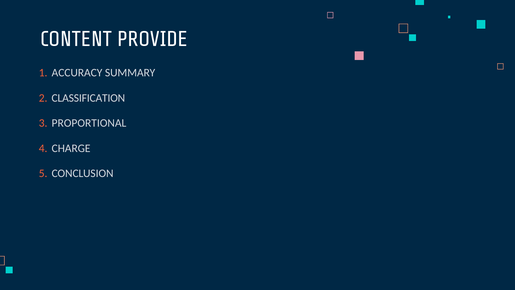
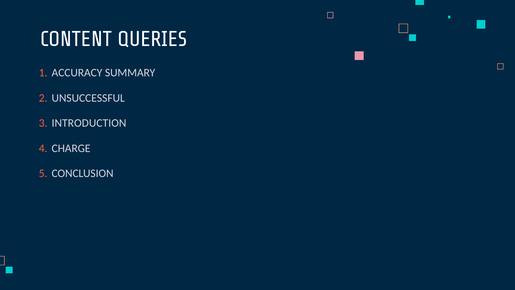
PROVIDE: PROVIDE -> QUERIES
CLASSIFICATION: CLASSIFICATION -> UNSUCCESSFUL
PROPORTIONAL: PROPORTIONAL -> INTRODUCTION
